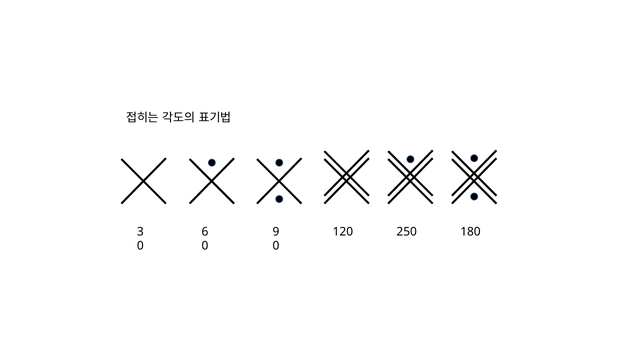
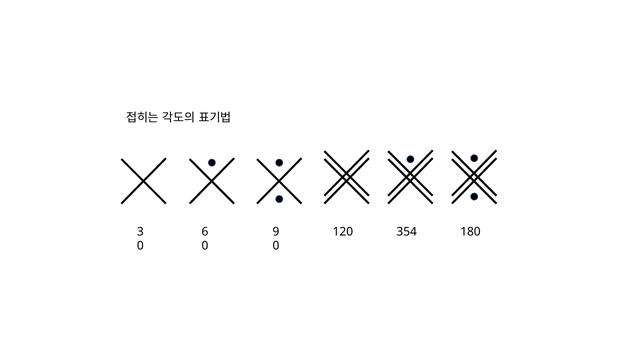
250: 250 -> 354
